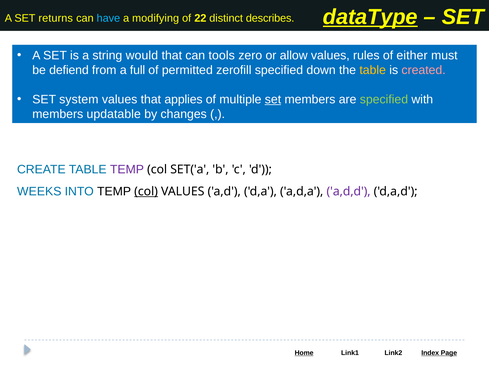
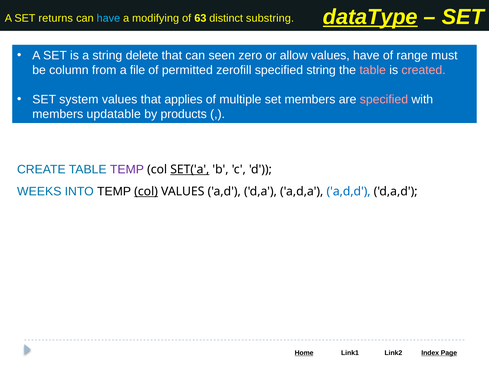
22: 22 -> 63
describes: describes -> substring
would: would -> delete
tools: tools -> seen
values rules: rules -> have
either: either -> range
defiend: defiend -> column
full: full -> file
specified down: down -> string
table at (373, 70) colour: yellow -> pink
set at (273, 99) underline: present -> none
specified at (384, 99) colour: light green -> pink
changes: changes -> products
SET('a underline: none -> present
a,d,d colour: purple -> blue
